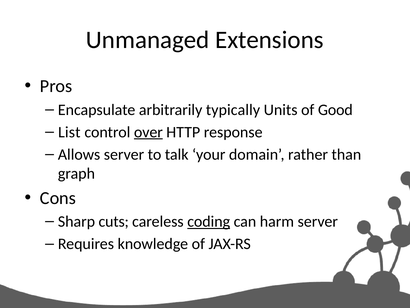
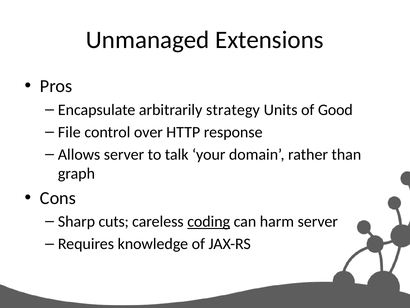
typically: typically -> strategy
List: List -> File
over underline: present -> none
